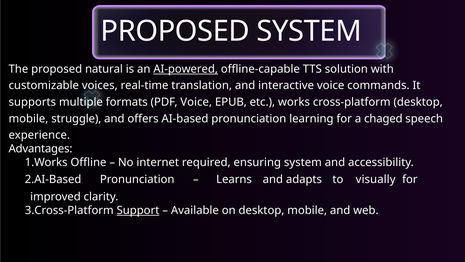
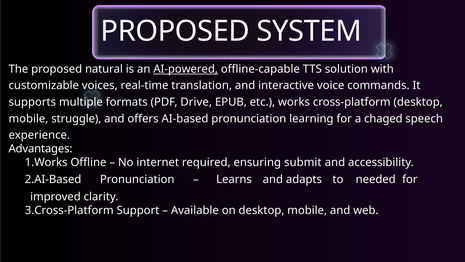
PDF Voice: Voice -> Drive
ensuring system: system -> submit
visually: visually -> needed
Support underline: present -> none
